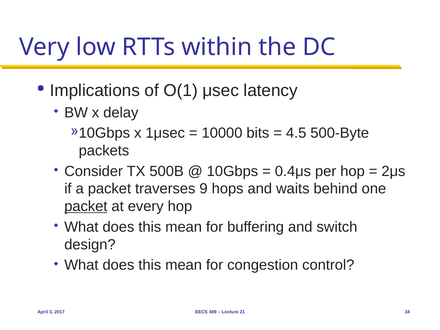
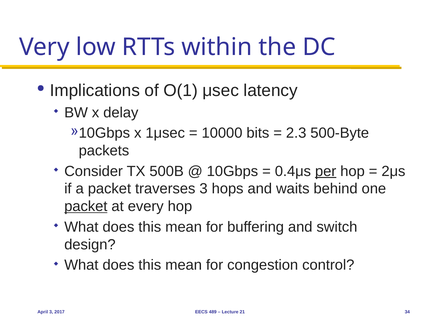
4.5: 4.5 -> 2.3
per underline: none -> present
traverses 9: 9 -> 3
